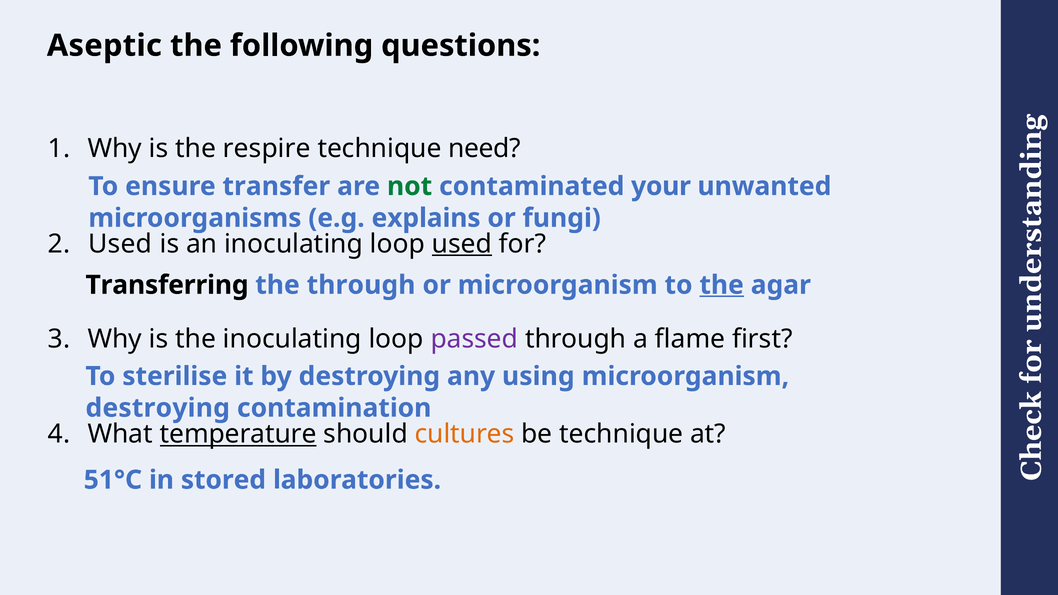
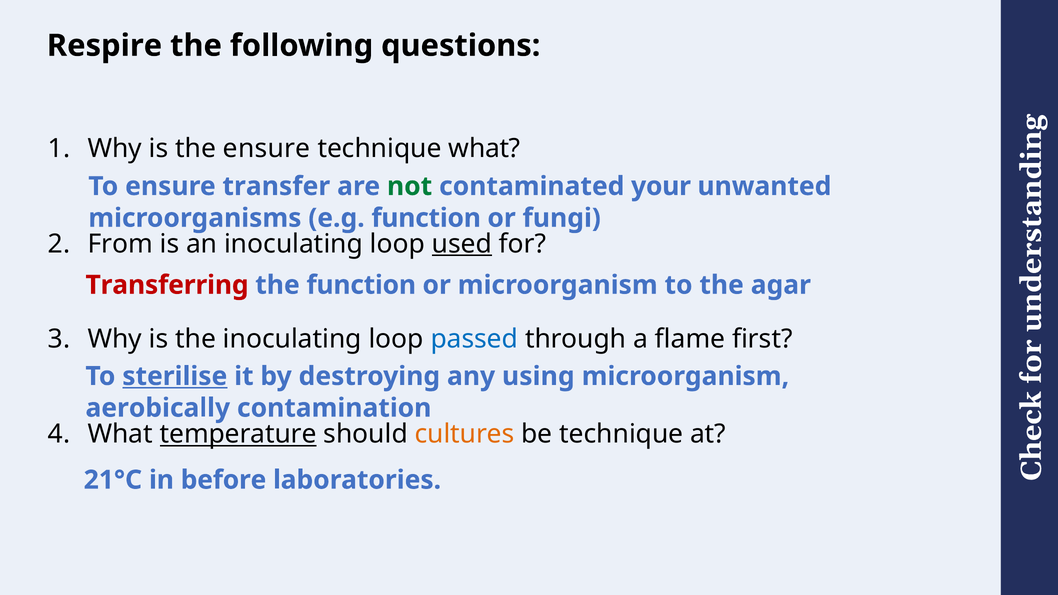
Aseptic: Aseptic -> Respire
the respire: respire -> ensure
technique need: need -> what
e.g explains: explains -> function
Used at (120, 244): Used -> From
Transferring colour: black -> red
the through: through -> function
the at (722, 285) underline: present -> none
passed colour: purple -> blue
sterilise underline: none -> present
destroying at (158, 408): destroying -> aerobically
51°C: 51°C -> 21°C
stored: stored -> before
